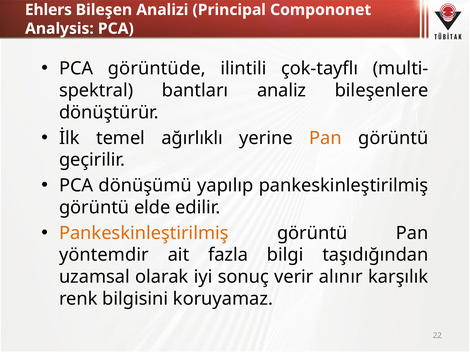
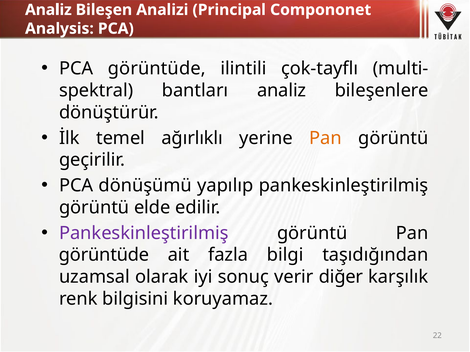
Ehlers at (48, 10): Ehlers -> Analiz
Pankeskinleştirilmiş at (144, 233) colour: orange -> purple
yöntemdir at (104, 255): yöntemdir -> görüntüde
alınır: alınır -> diğer
